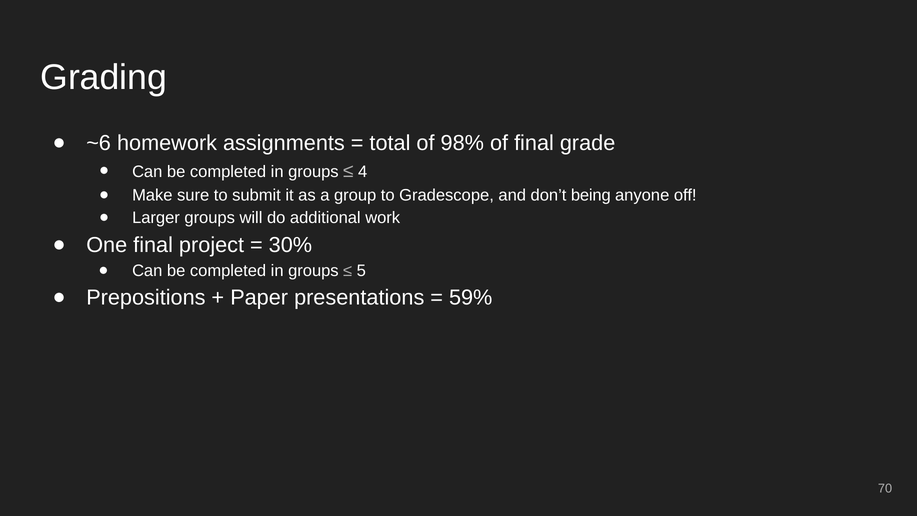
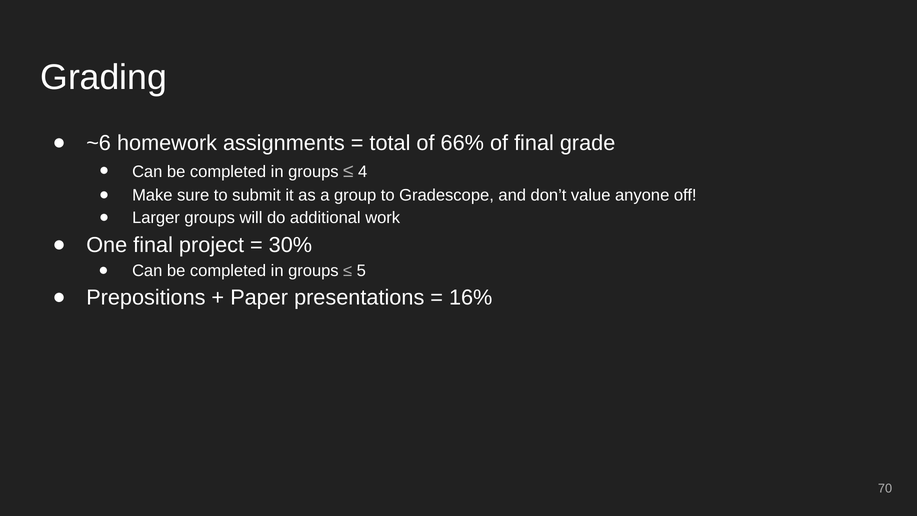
98%: 98% -> 66%
being: being -> value
59%: 59% -> 16%
